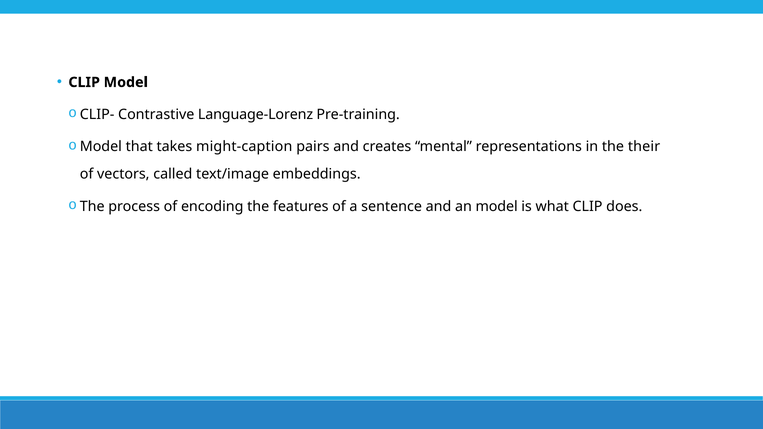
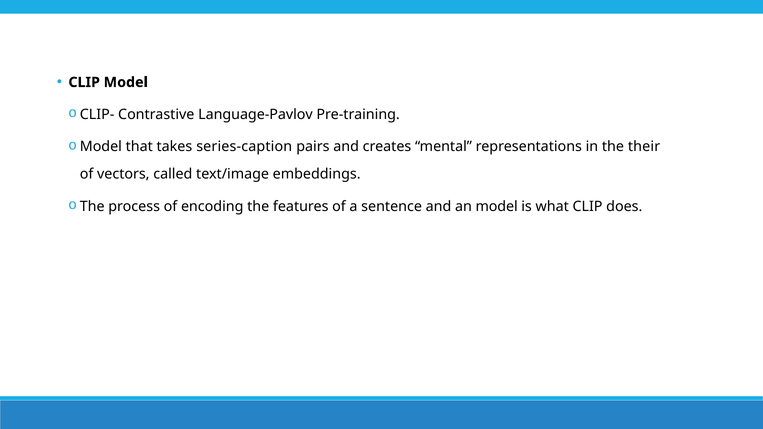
Language-Lorenz: Language-Lorenz -> Language-Pavlov
might-caption: might-caption -> series-caption
